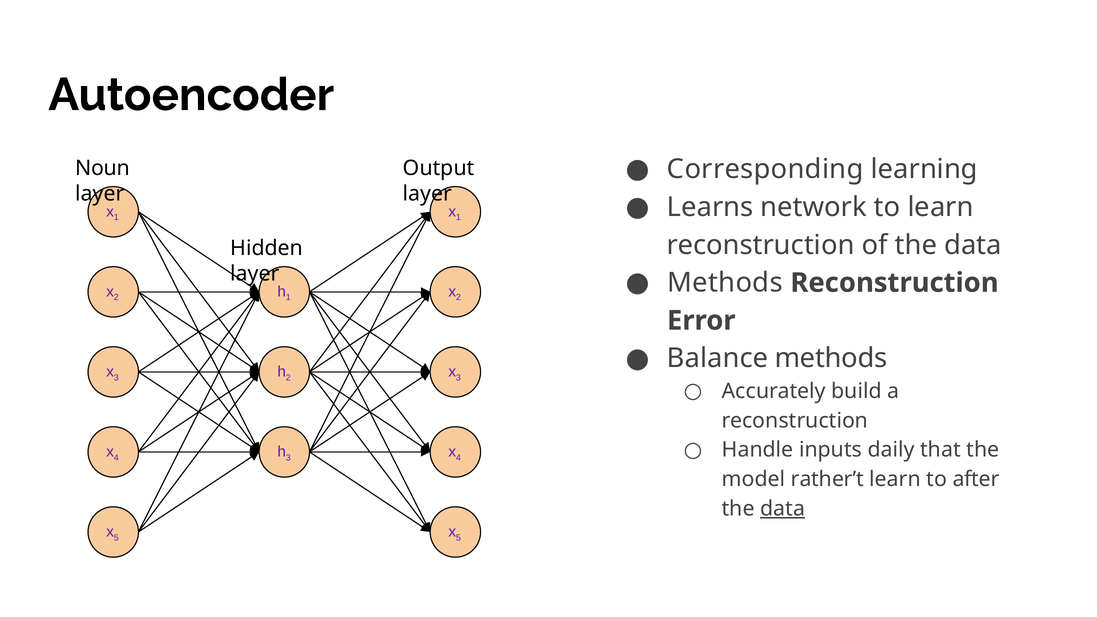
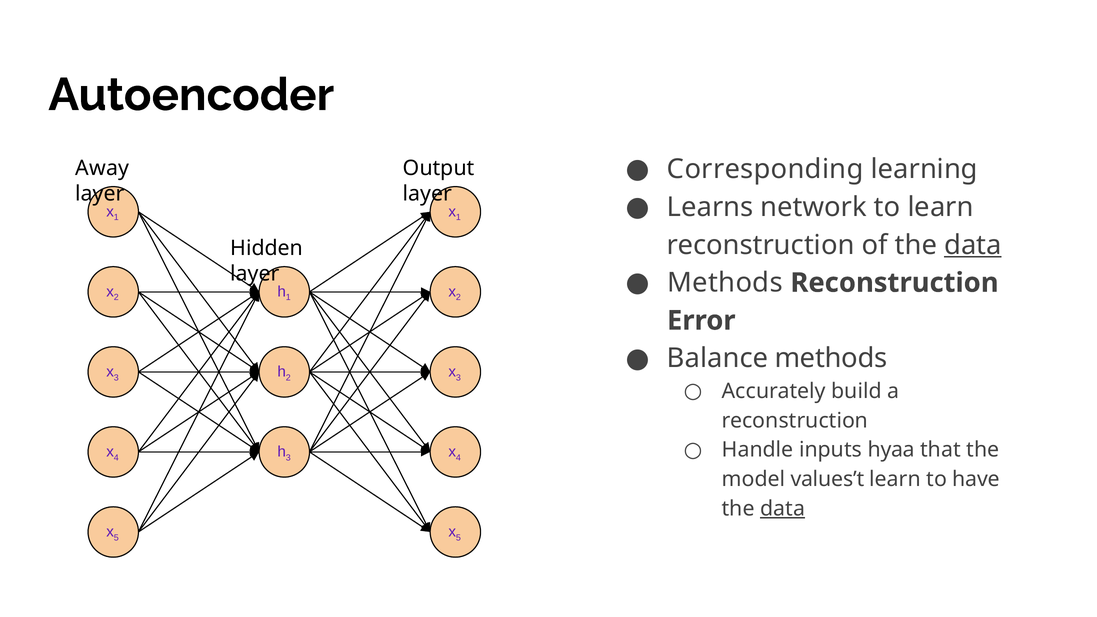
Noun: Noun -> Away
data at (973, 245) underline: none -> present
daily: daily -> hyaa
rather’t: rather’t -> values’t
after: after -> have
